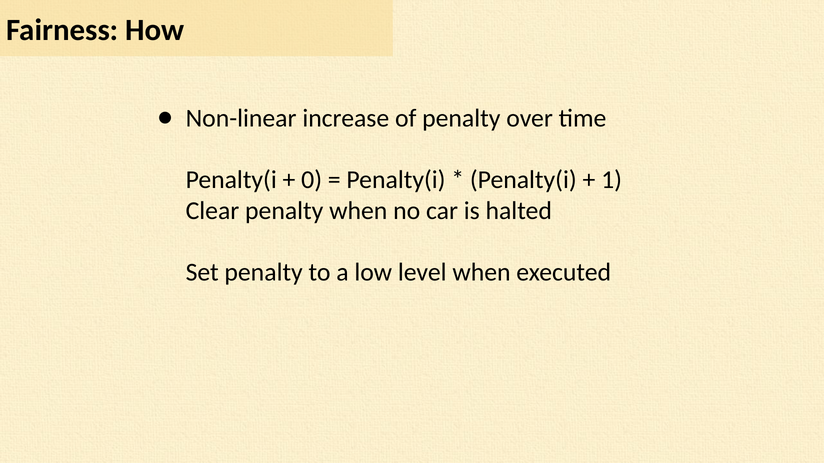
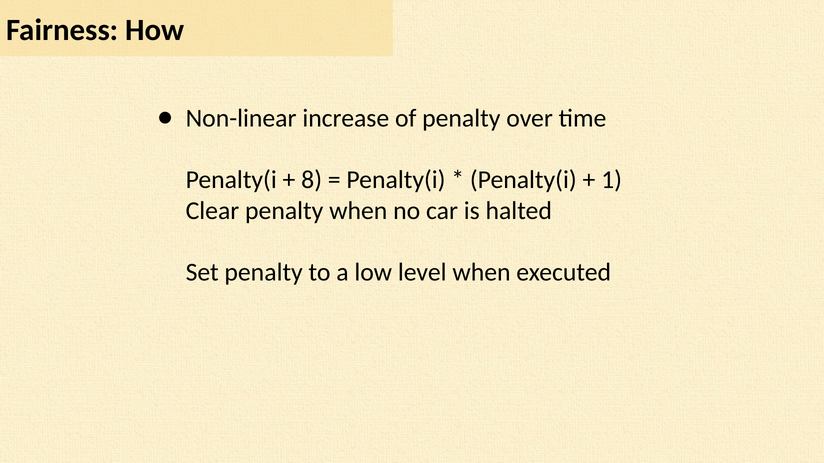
0: 0 -> 8
